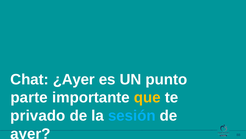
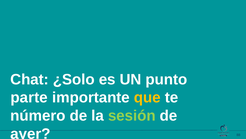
¿Ayer: ¿Ayer -> ¿Solo
privado: privado -> número
sesión colour: light blue -> light green
